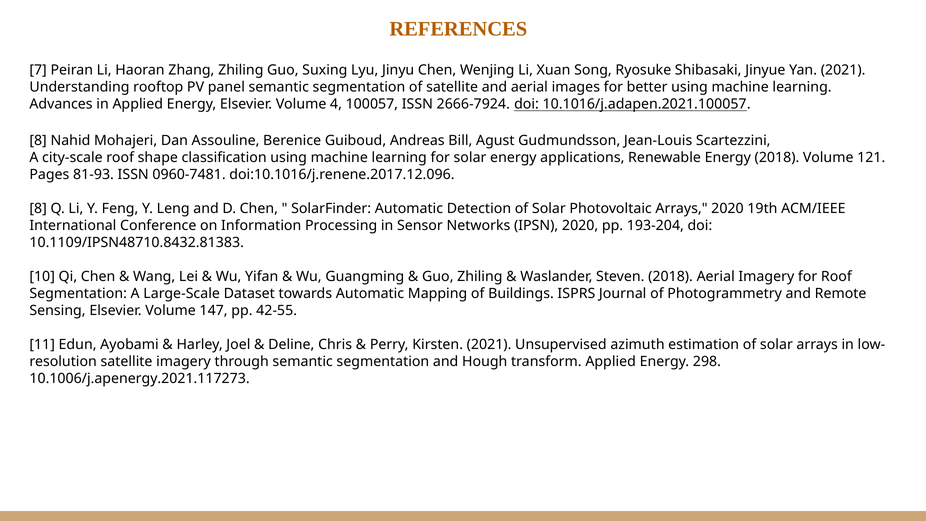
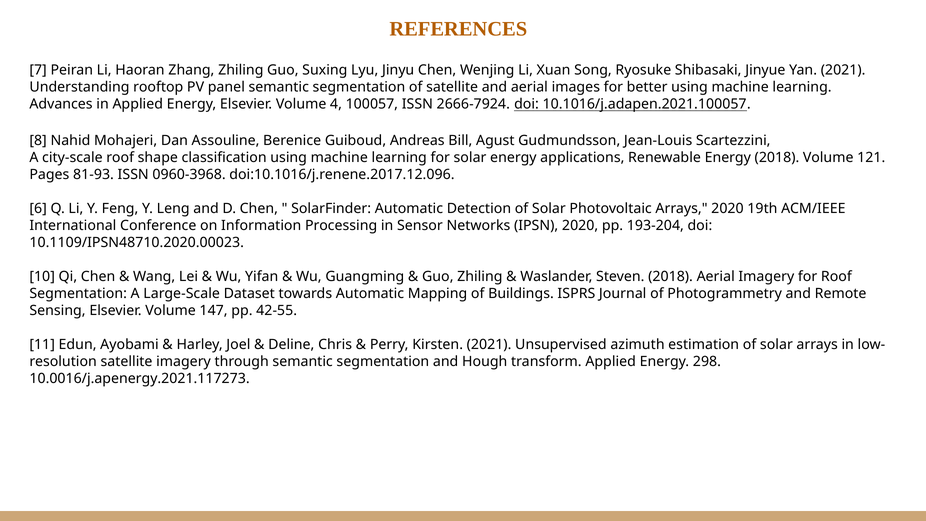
0960-7481: 0960-7481 -> 0960-3968
8 at (38, 208): 8 -> 6
10.1109/IPSN48710.8432.81383: 10.1109/IPSN48710.8432.81383 -> 10.1109/IPSN48710.2020.00023
10.1006/j.apenergy.2021.117273: 10.1006/j.apenergy.2021.117273 -> 10.0016/j.apenergy.2021.117273
